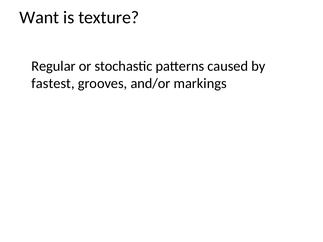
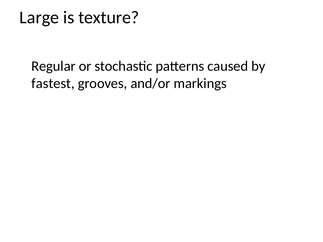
Want: Want -> Large
